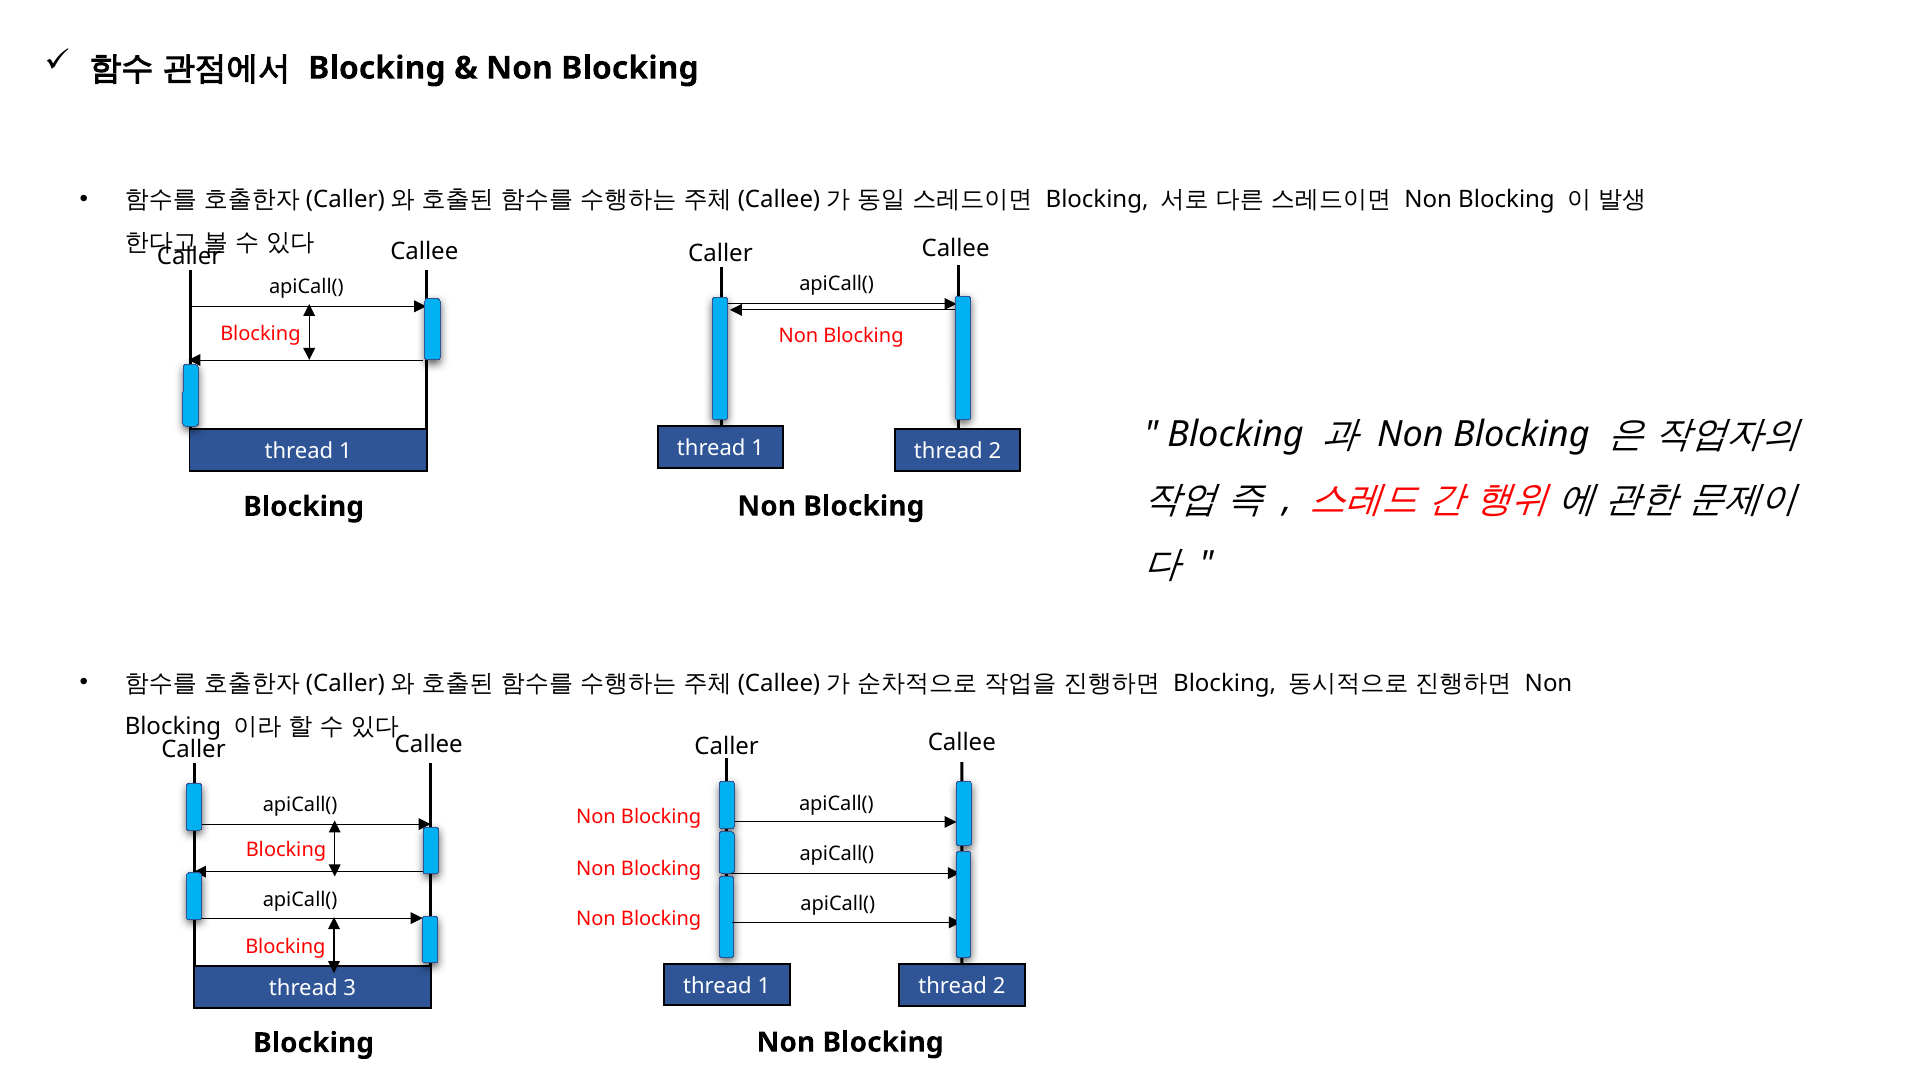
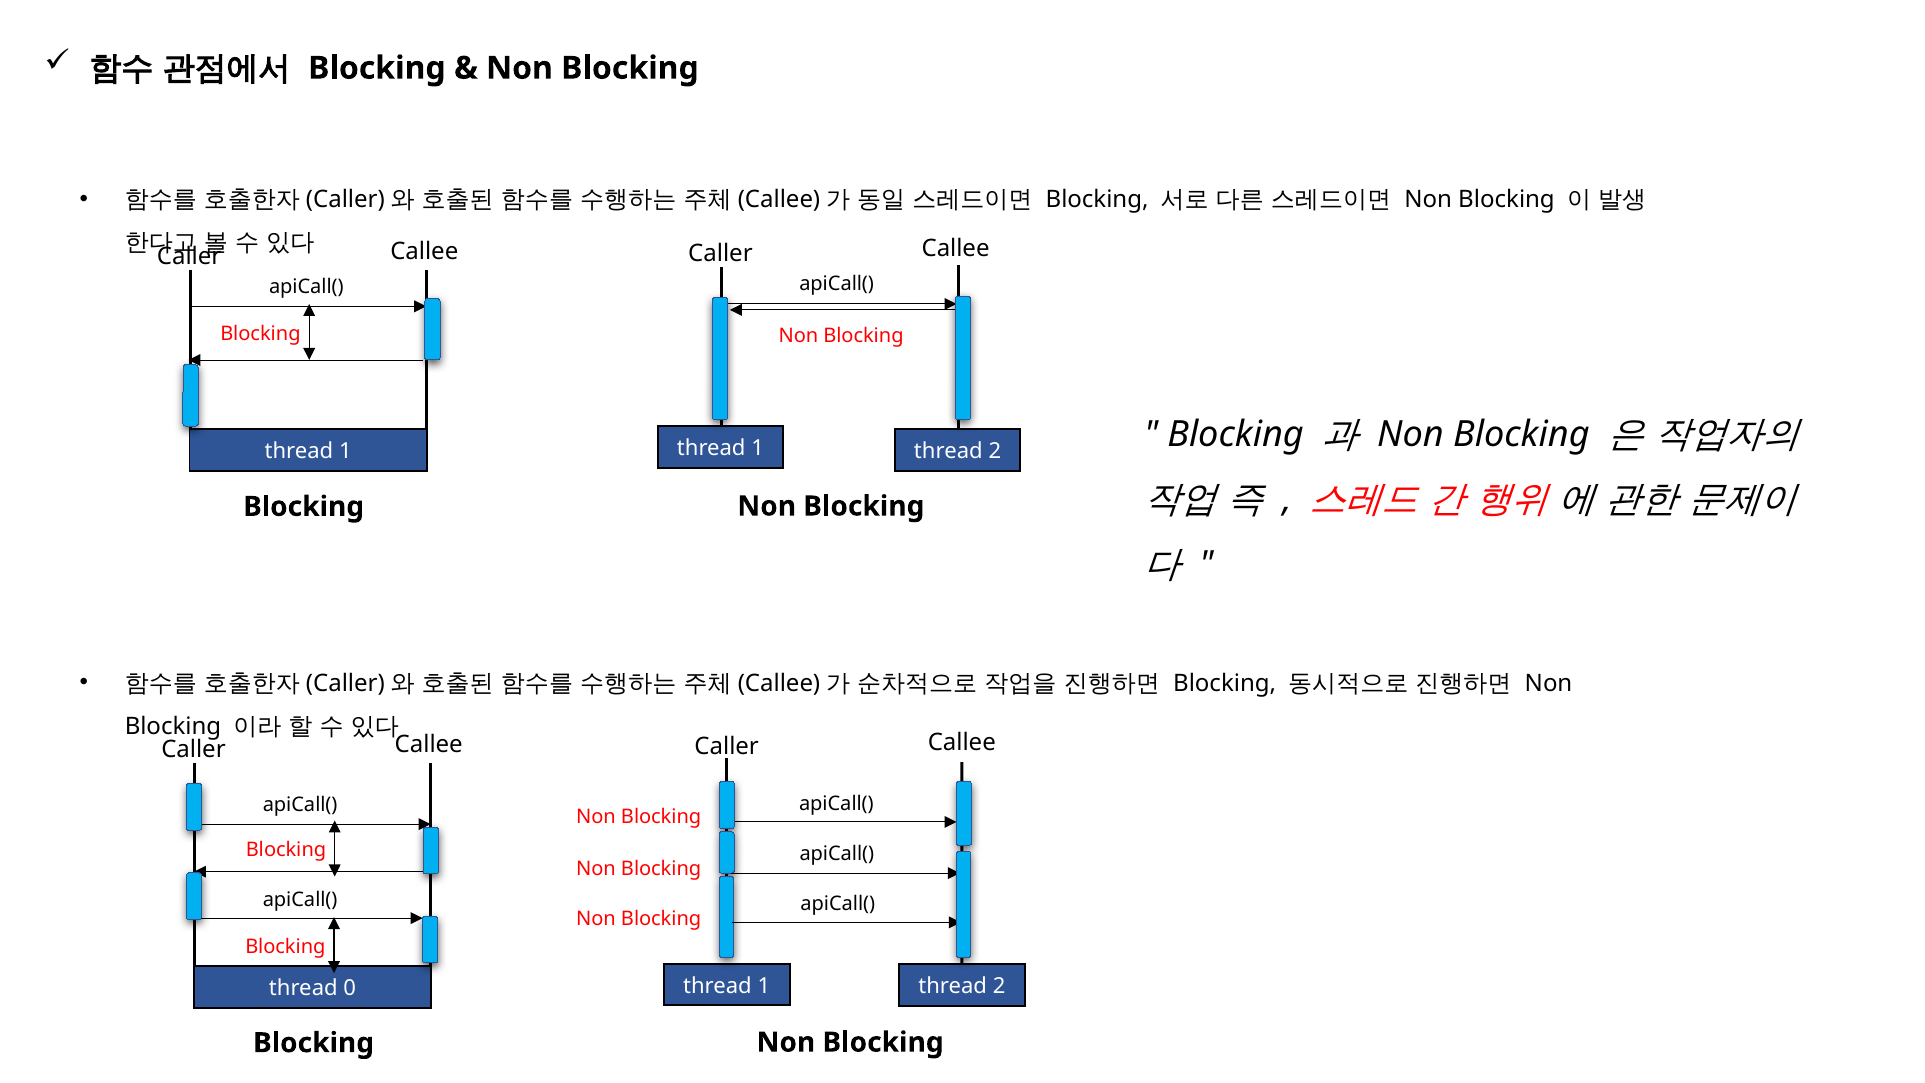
3: 3 -> 0
